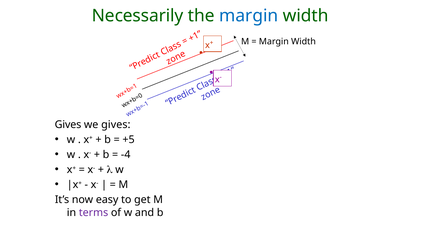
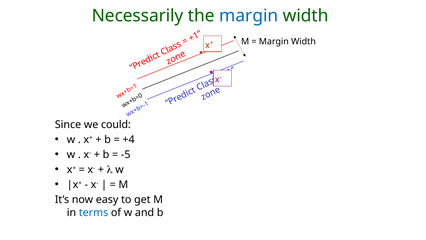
Gives at (68, 124): Gives -> Since
we gives: gives -> could
+5: +5 -> +4
-4: -4 -> -5
terms colour: purple -> blue
